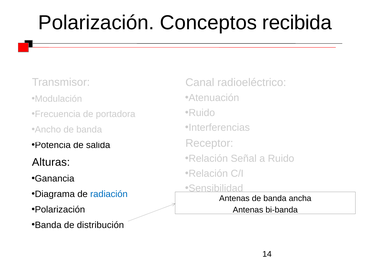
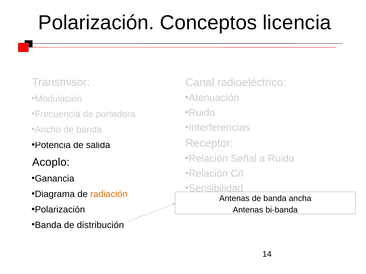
recibida: recibida -> licencia
Alturas: Alturas -> Acoplo
radiación colour: blue -> orange
